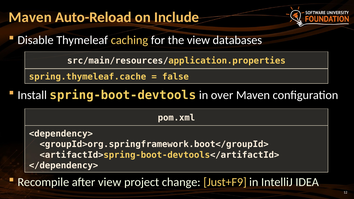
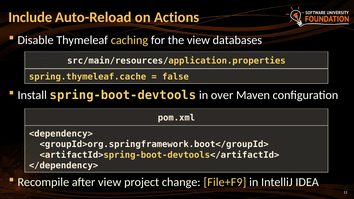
Maven at (30, 17): Maven -> Include
Include: Include -> Actions
Just+F9: Just+F9 -> File+F9
